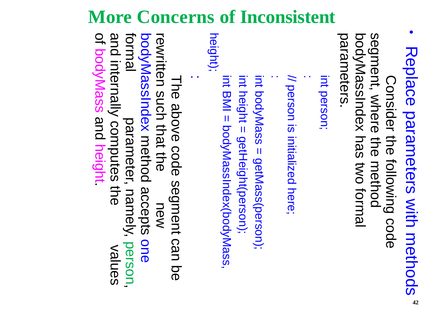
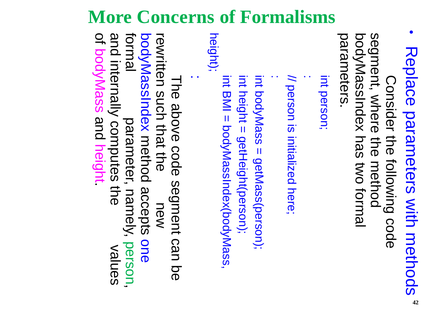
Inconsistent: Inconsistent -> Formalisms
